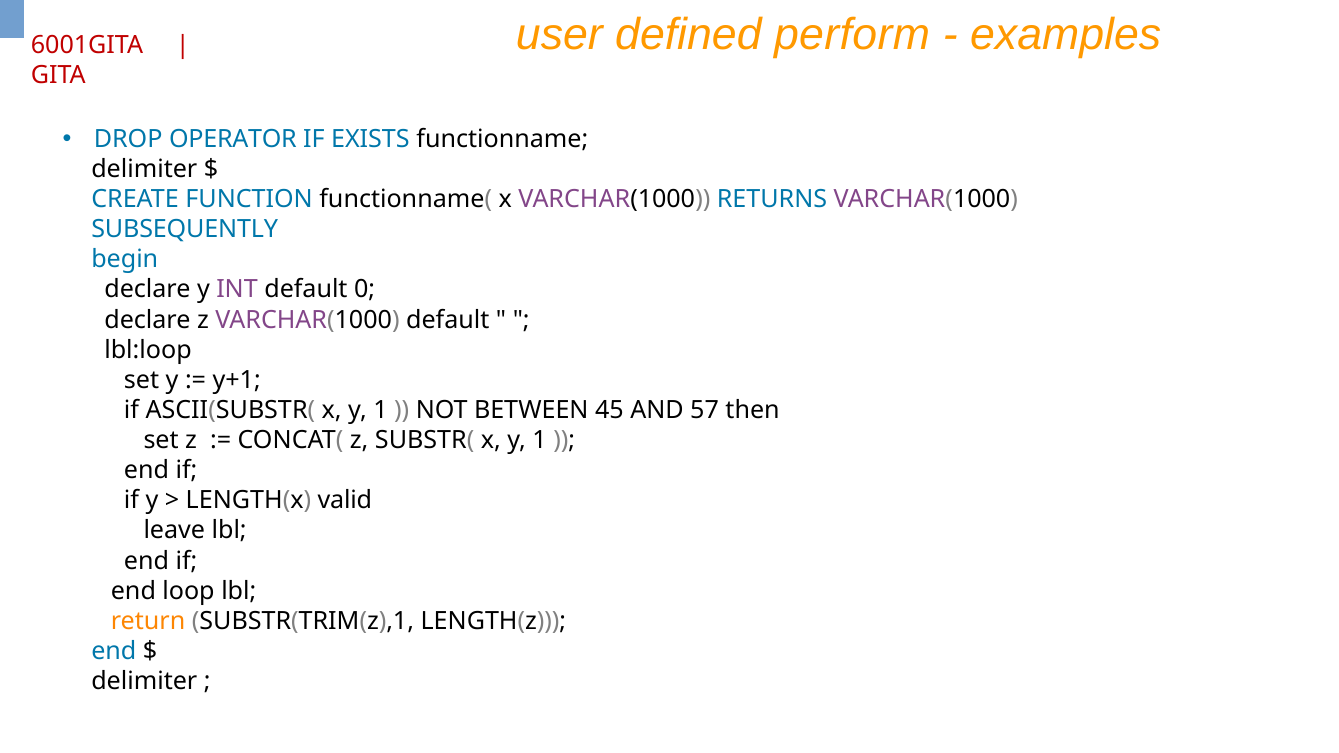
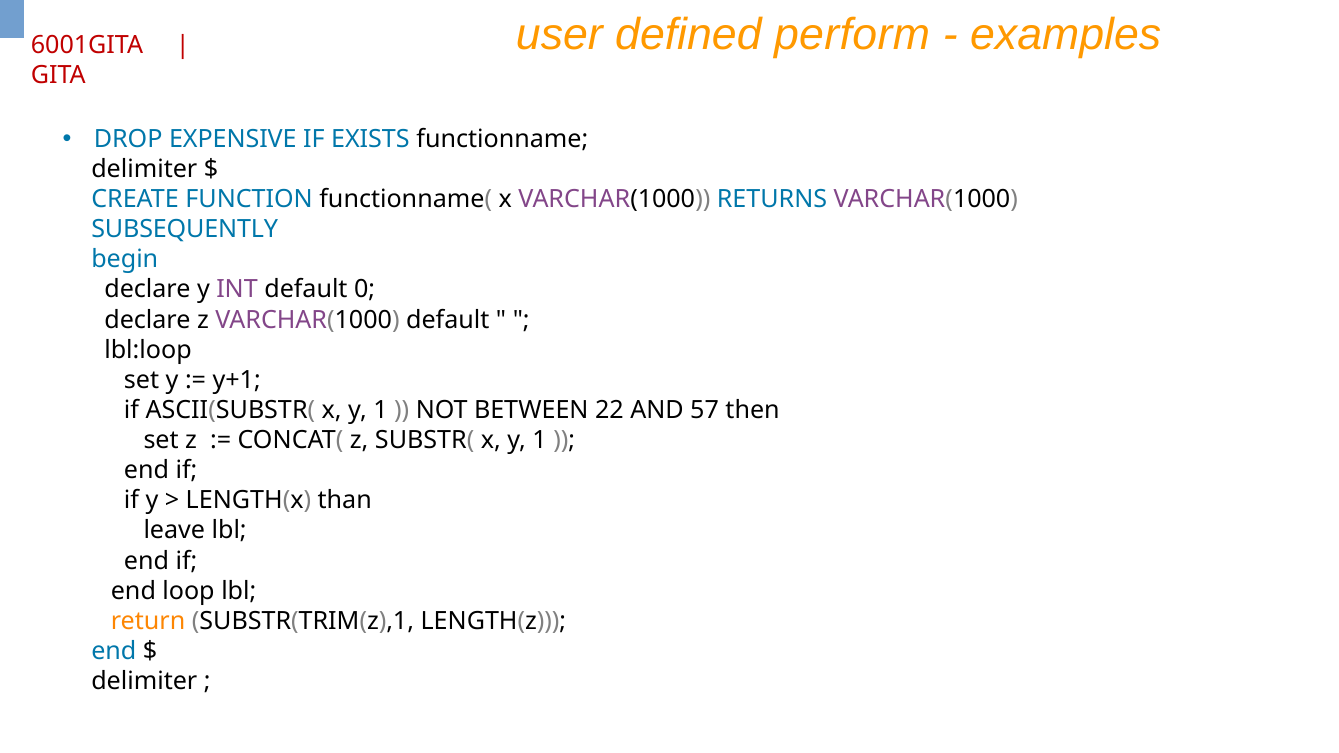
OPERATOR: OPERATOR -> EXPENSIVE
45: 45 -> 22
valid: valid -> than
